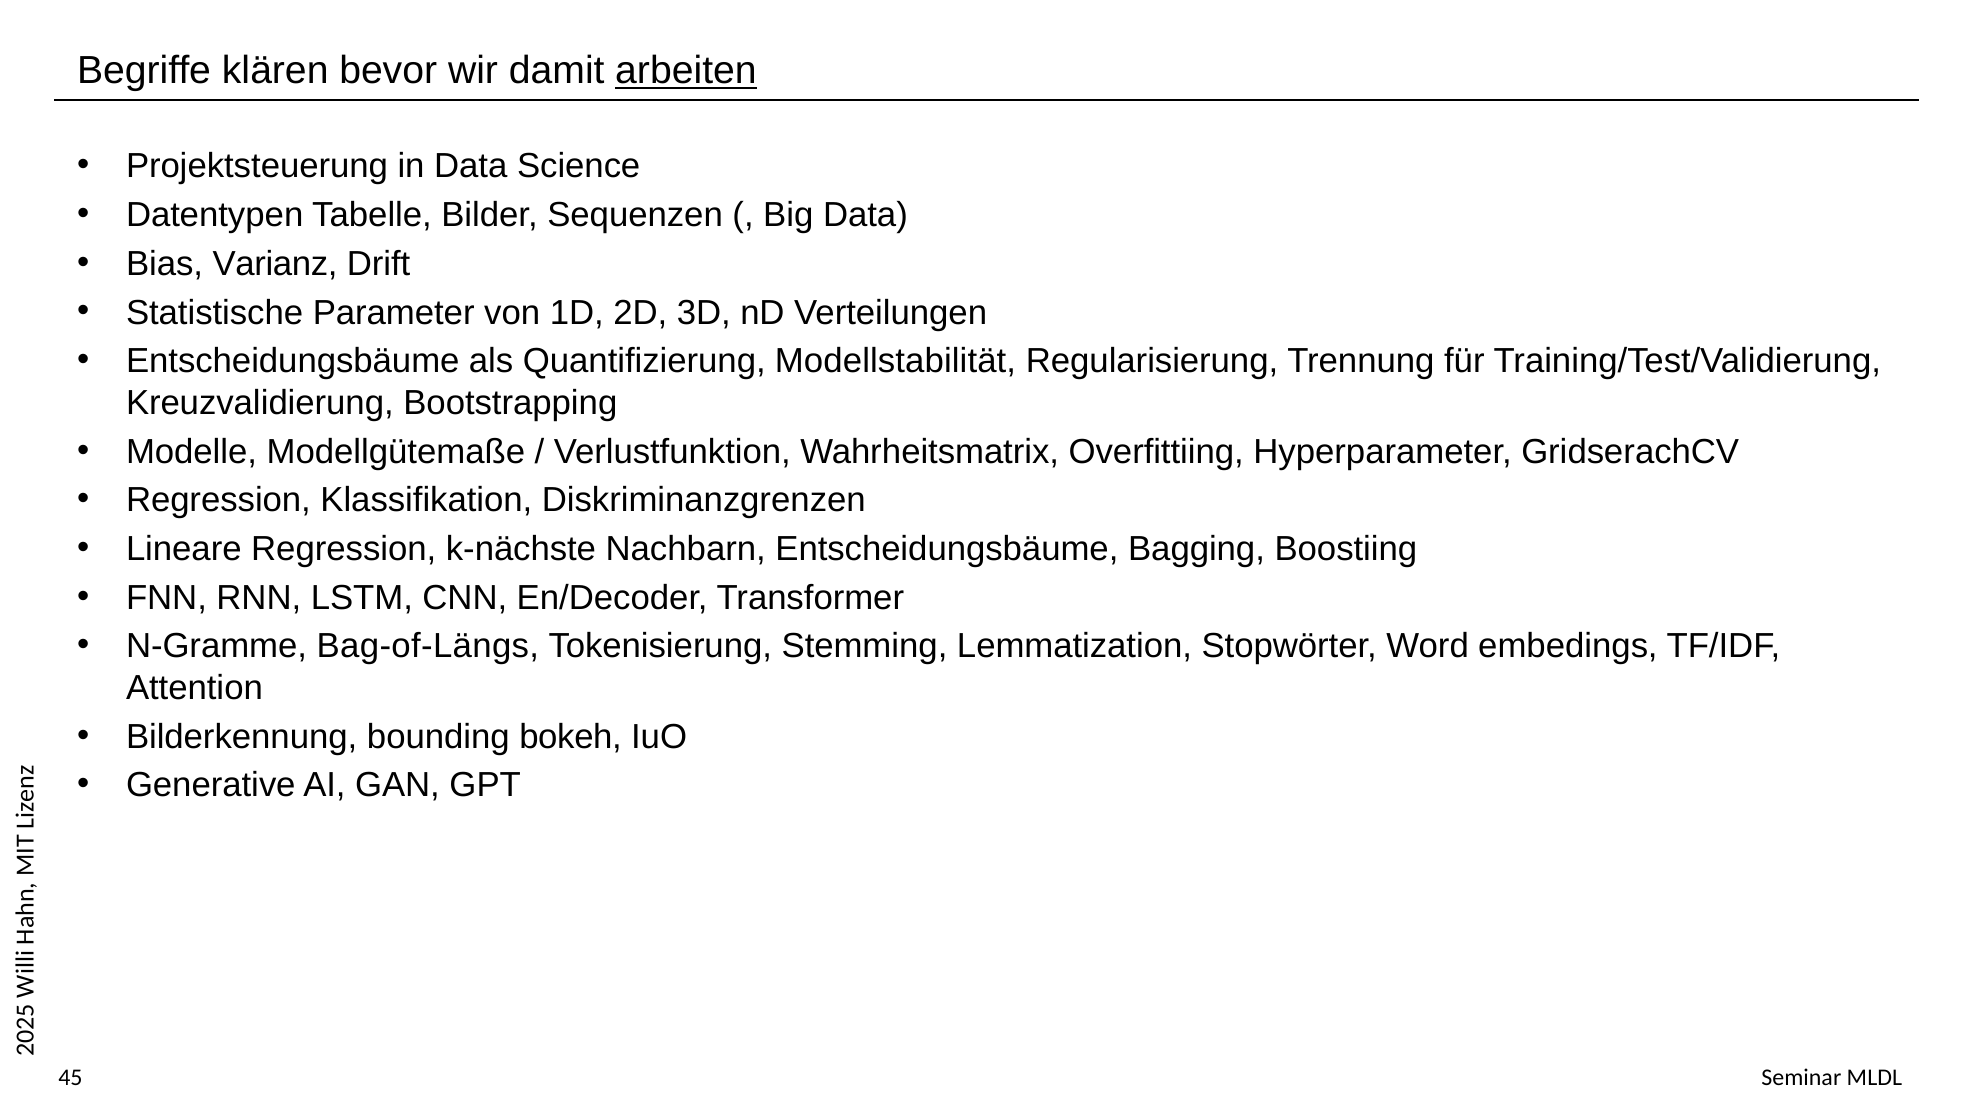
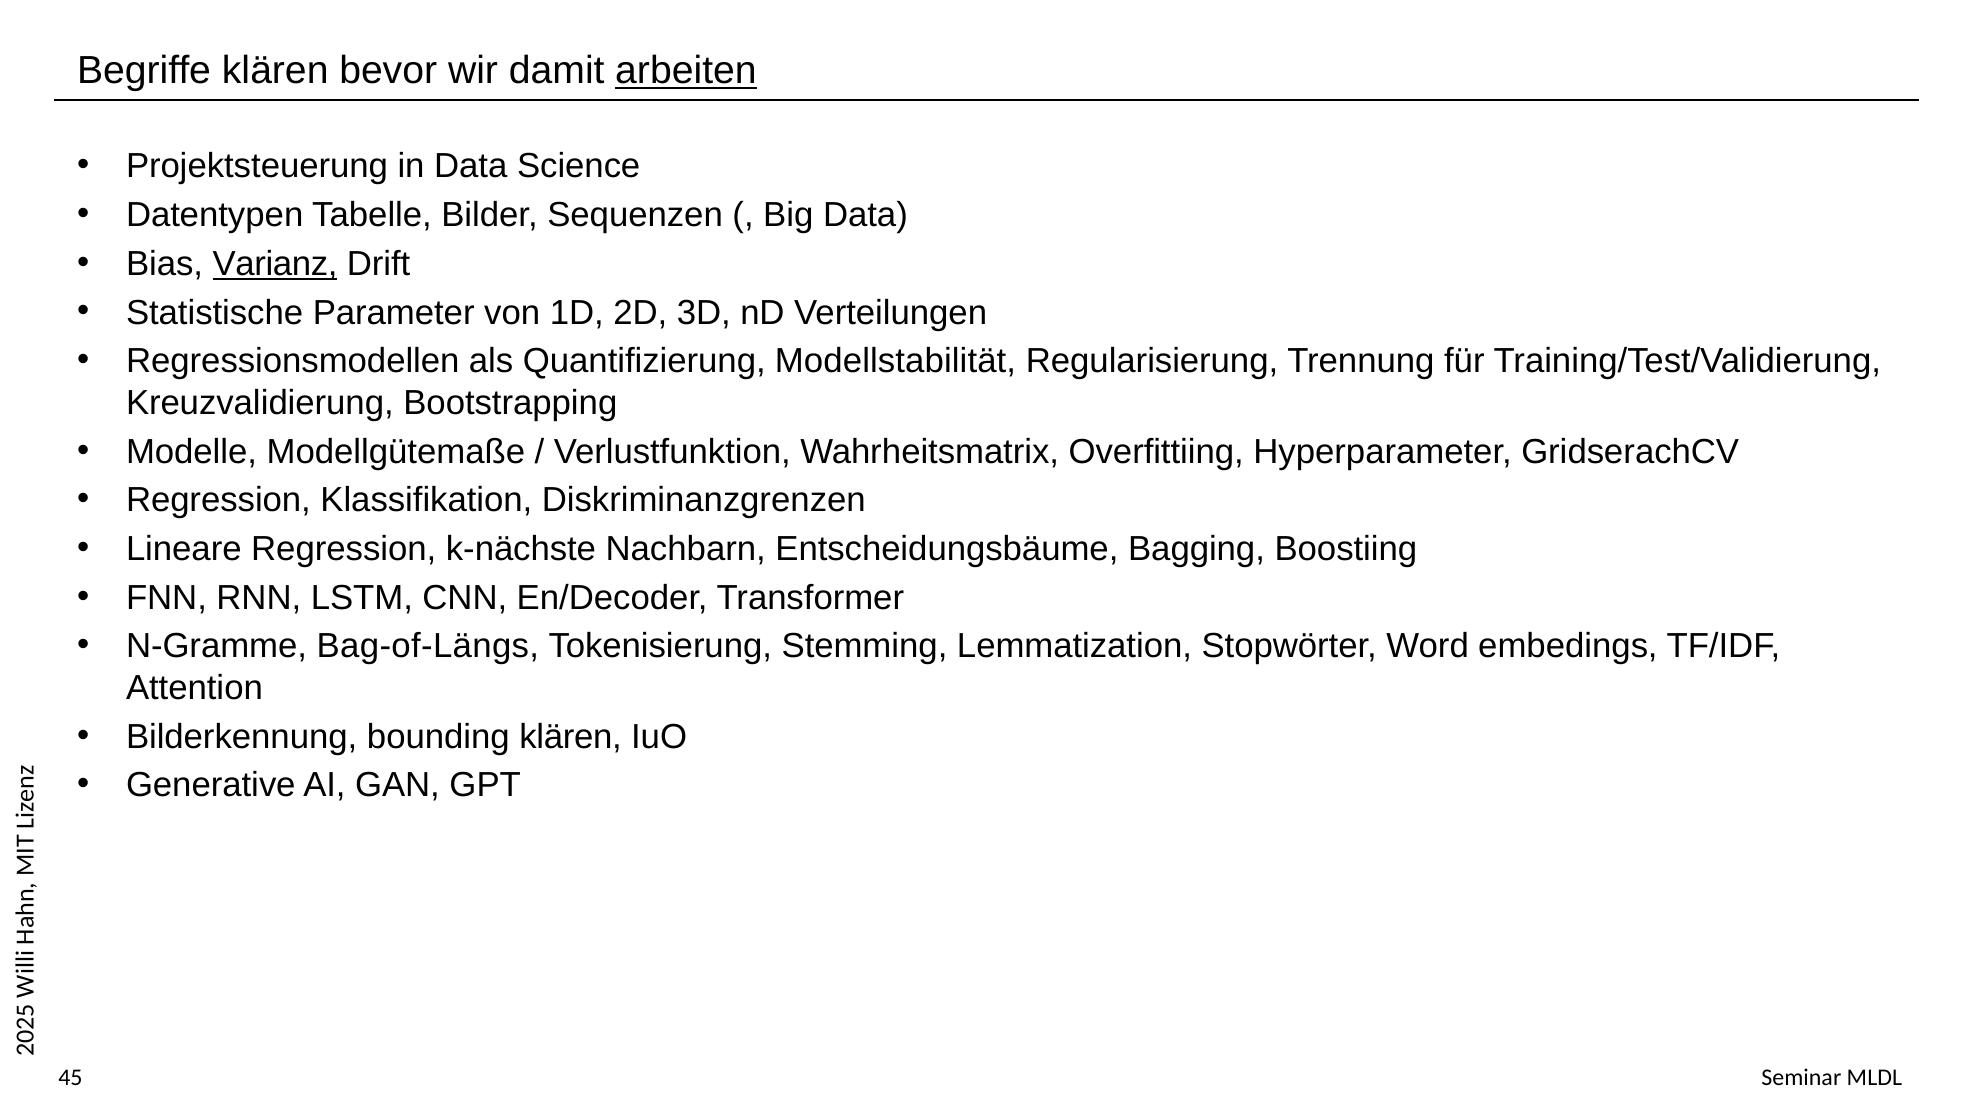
Varianz underline: none -> present
Entscheidungsbäume at (293, 361): Entscheidungsbäume -> Regressionsmodellen
bounding bokeh: bokeh -> klären
